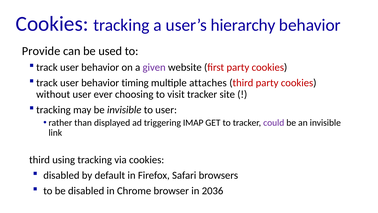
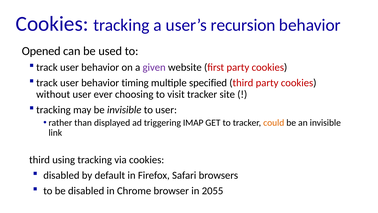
hierarchy: hierarchy -> recursion
Provide: Provide -> Opened
attaches: attaches -> specified
could colour: purple -> orange
2036: 2036 -> 2055
